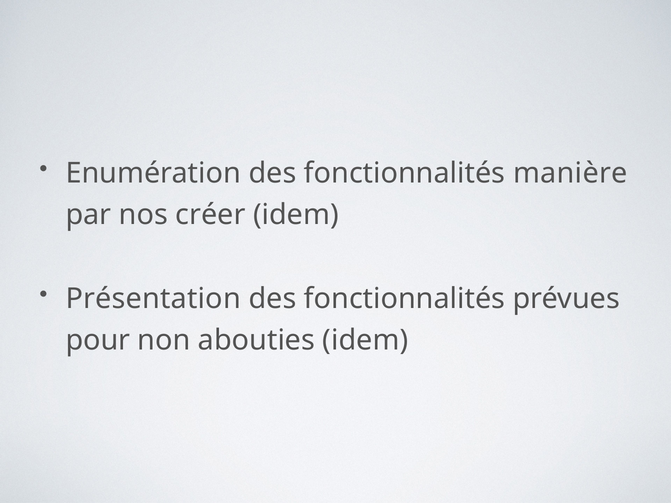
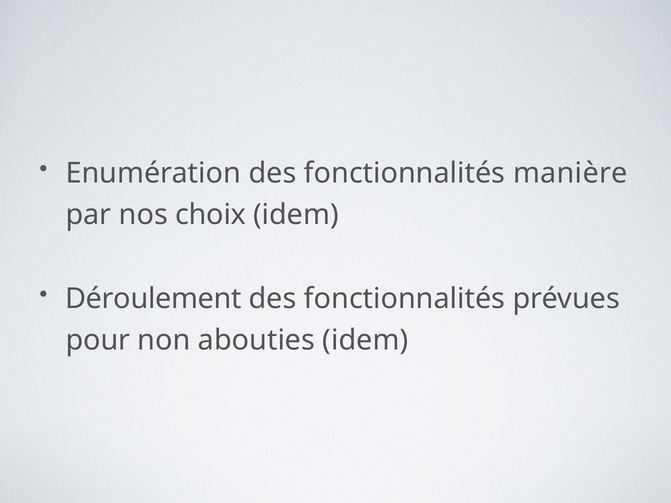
créer: créer -> choix
Présentation: Présentation -> Déroulement
